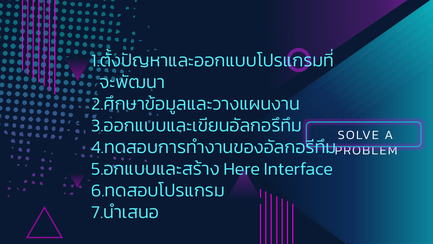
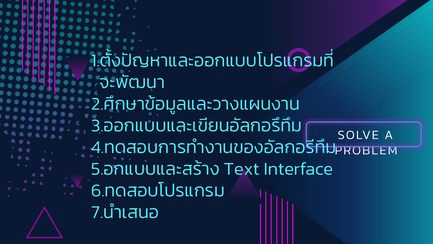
Here: Here -> Text
